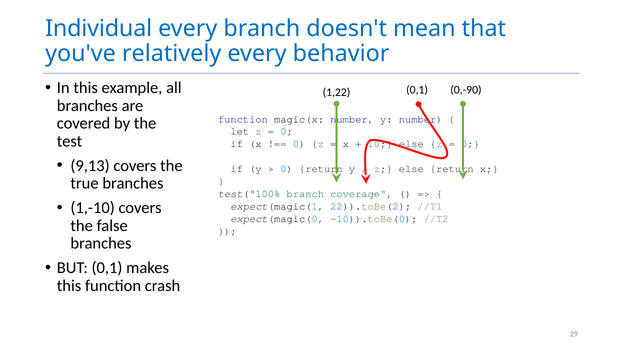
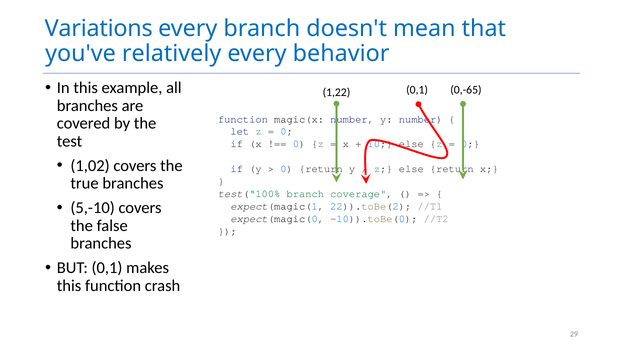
Individual: Individual -> Variations
0,-90: 0,-90 -> 0,-65
9,13: 9,13 -> 1,02
1,-10: 1,-10 -> 5,-10
